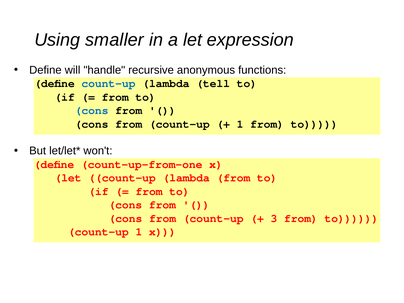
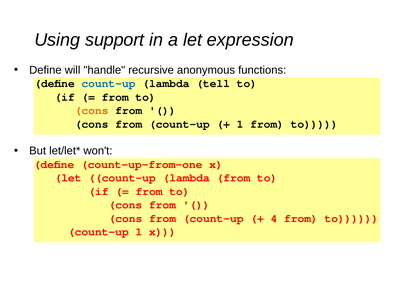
smaller: smaller -> support
cons at (92, 111) colour: blue -> orange
3: 3 -> 4
